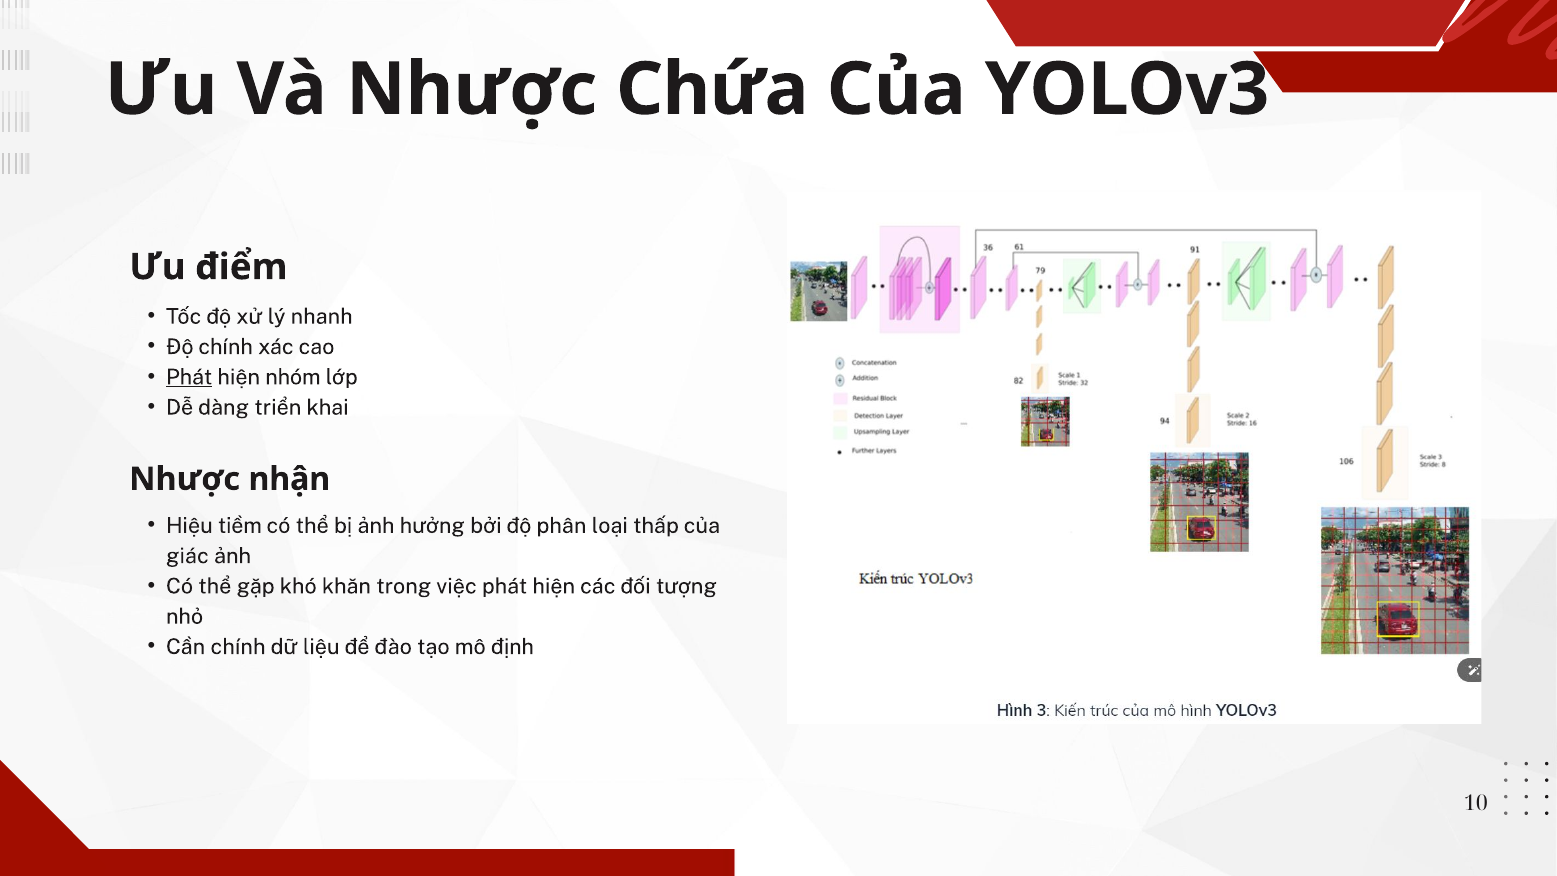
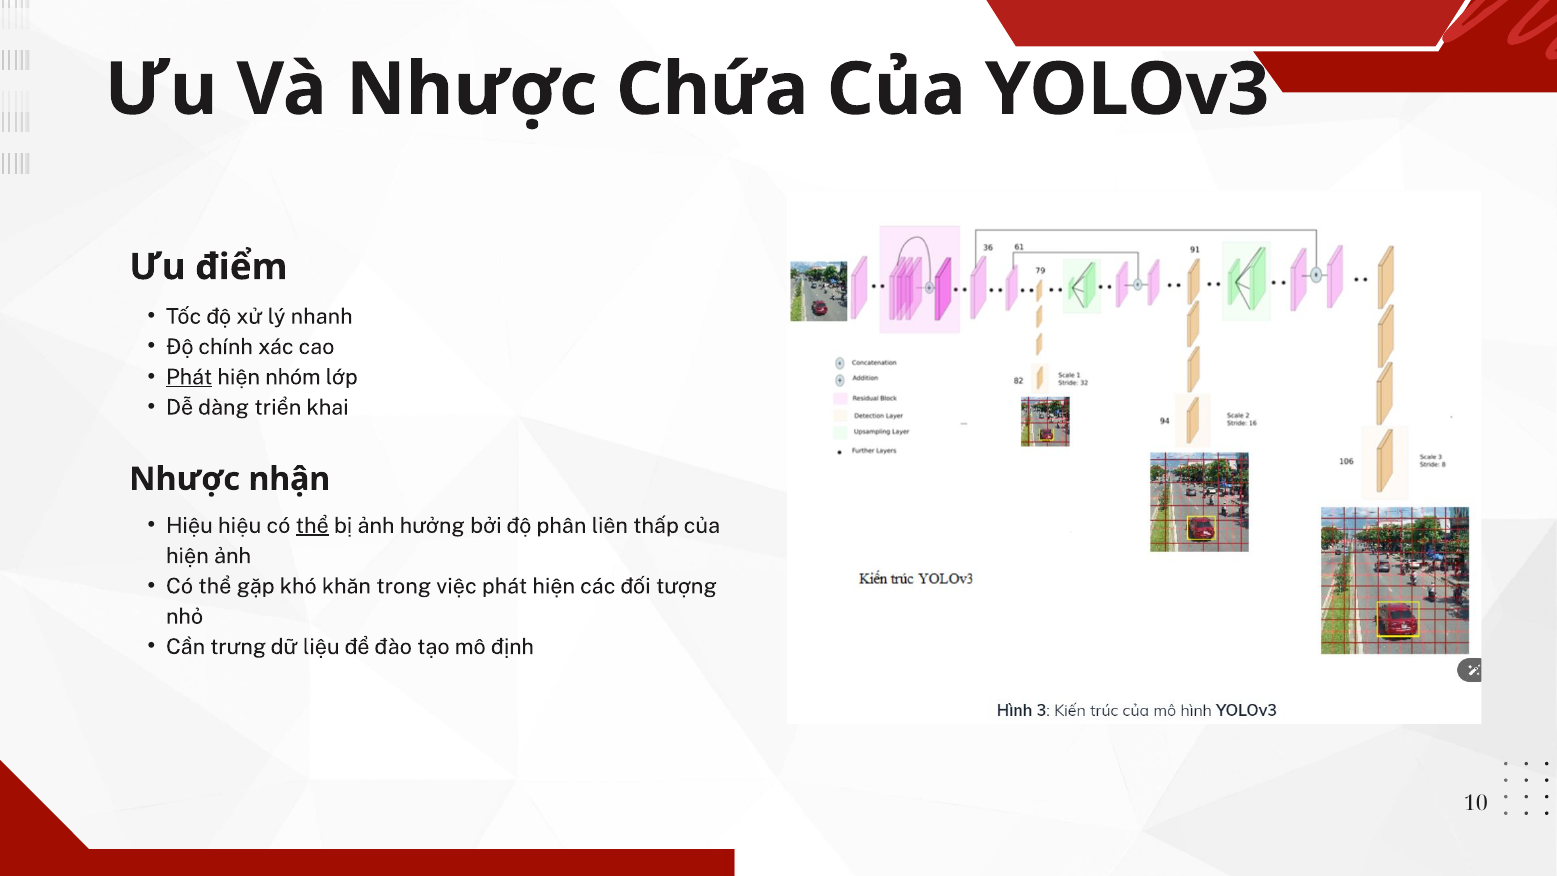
Hiệu tiềm: tiềm -> hiệu
thể at (312, 526) underline: none -> present
loại: loại -> liên
giác at (187, 556): giác -> hiện
Cần chính: chính -> trưng
